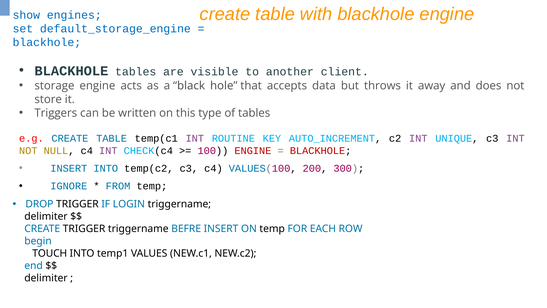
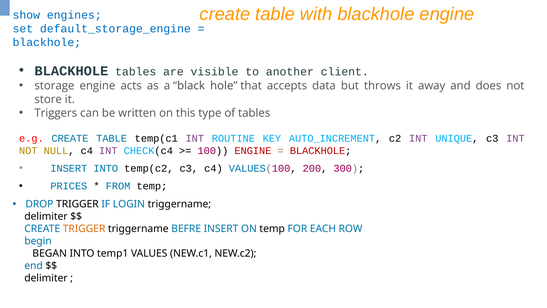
IGNORE: IGNORE -> PRICES
TRIGGER at (84, 229) colour: black -> orange
TOUCH: TOUCH -> BEGAN
